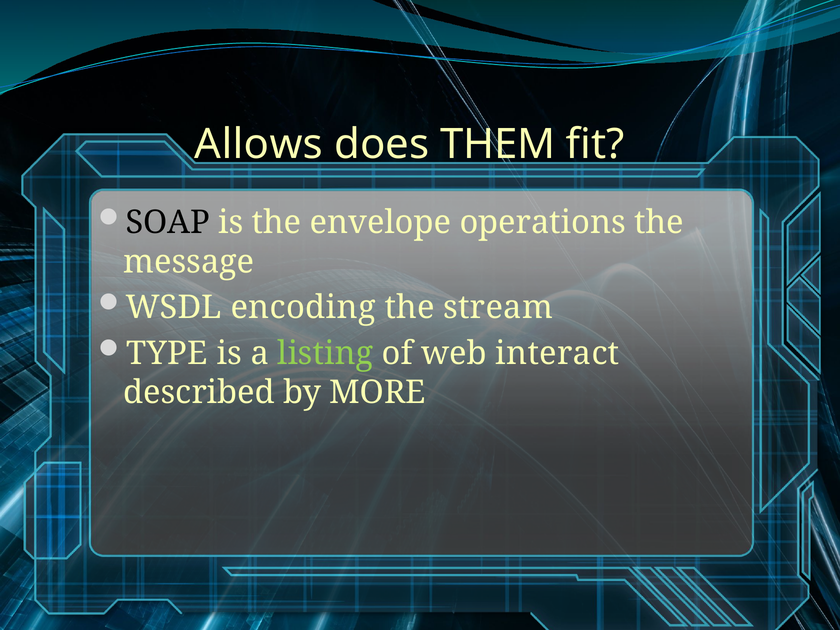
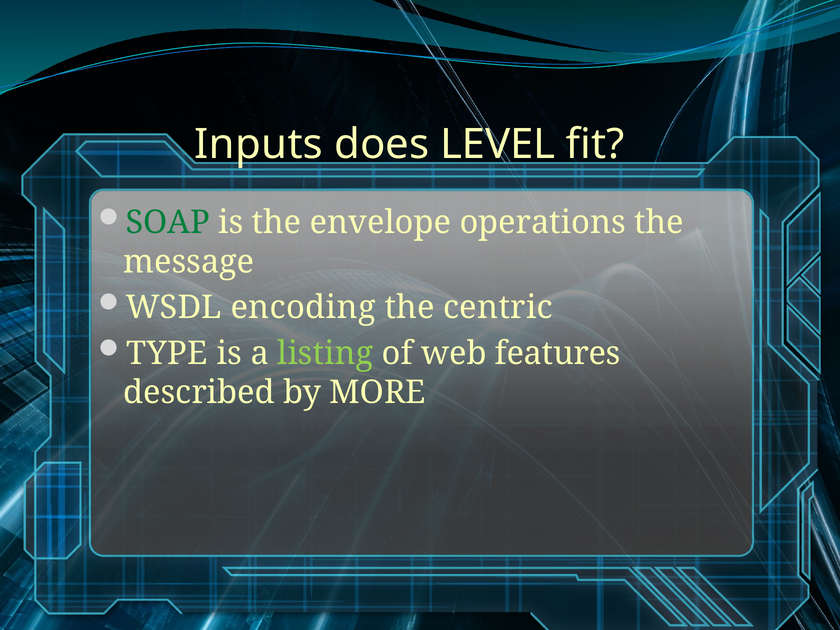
Allows: Allows -> Inputs
THEM: THEM -> LEVEL
SOAP colour: black -> green
stream: stream -> centric
interact: interact -> features
